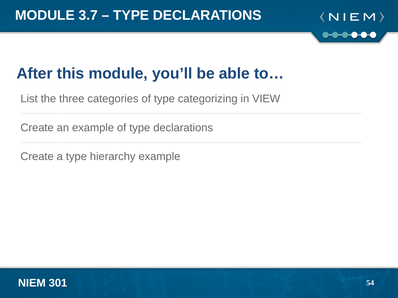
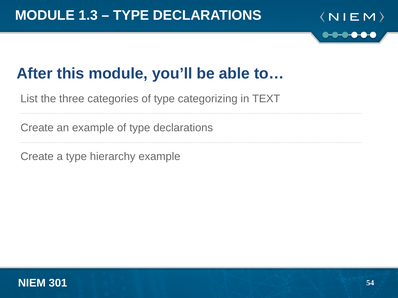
3.7: 3.7 -> 1.3
VIEW: VIEW -> TEXT
